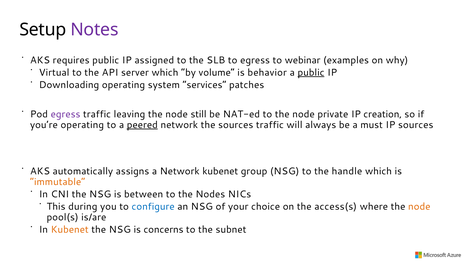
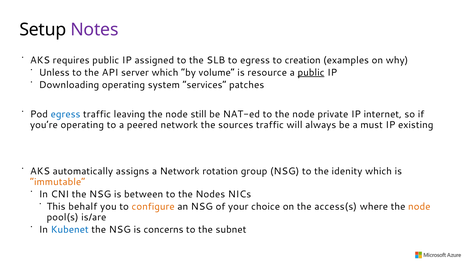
webinar: webinar -> creation
Virtual: Virtual -> Unless
behavior: behavior -> resource
egress at (66, 114) colour: purple -> blue
creation: creation -> internet
peered underline: present -> none
IP sources: sources -> existing
Network kubenet: kubenet -> rotation
handle: handle -> idenity
during: during -> behalf
configure colour: blue -> orange
Kubenet at (70, 230) colour: orange -> blue
